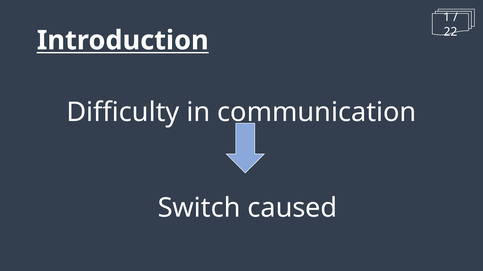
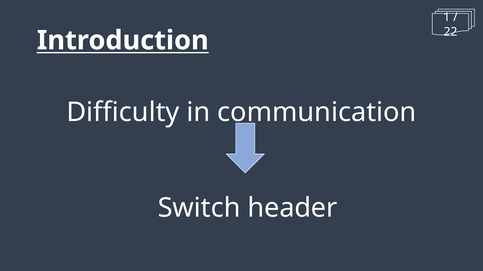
caused: caused -> header
